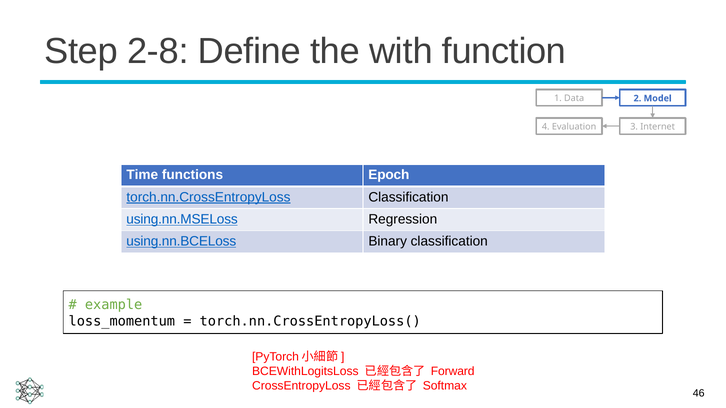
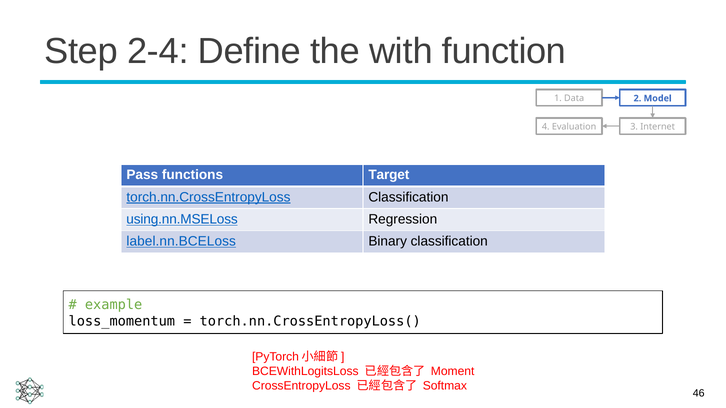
2-8: 2-8 -> 2-4
Time: Time -> Pass
Epoch: Epoch -> Target
using.nn.BCELoss: using.nn.BCELoss -> label.nn.BCELoss
Forward: Forward -> Moment
